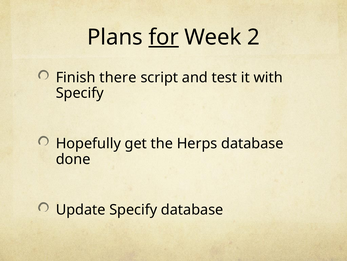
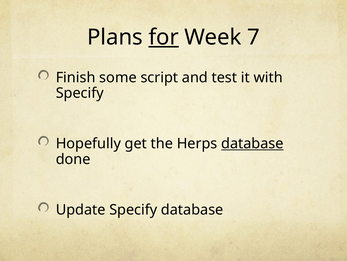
2: 2 -> 7
there: there -> some
database at (252, 143) underline: none -> present
